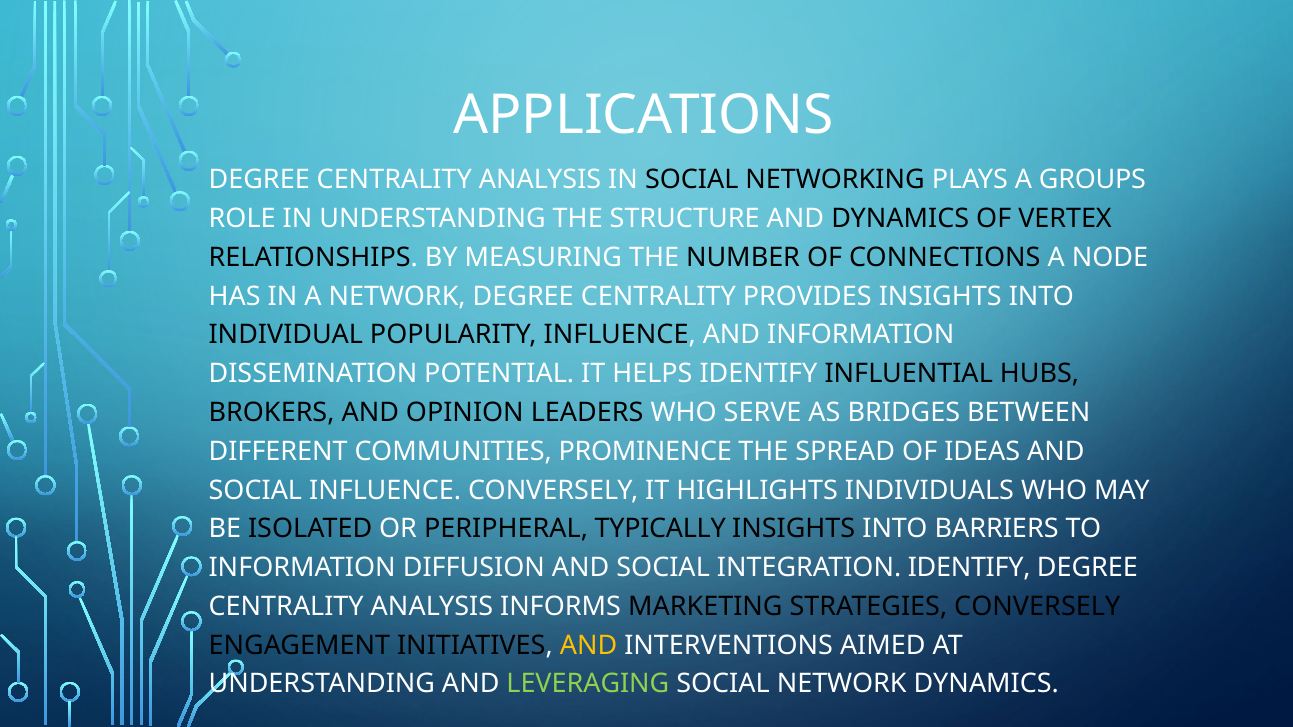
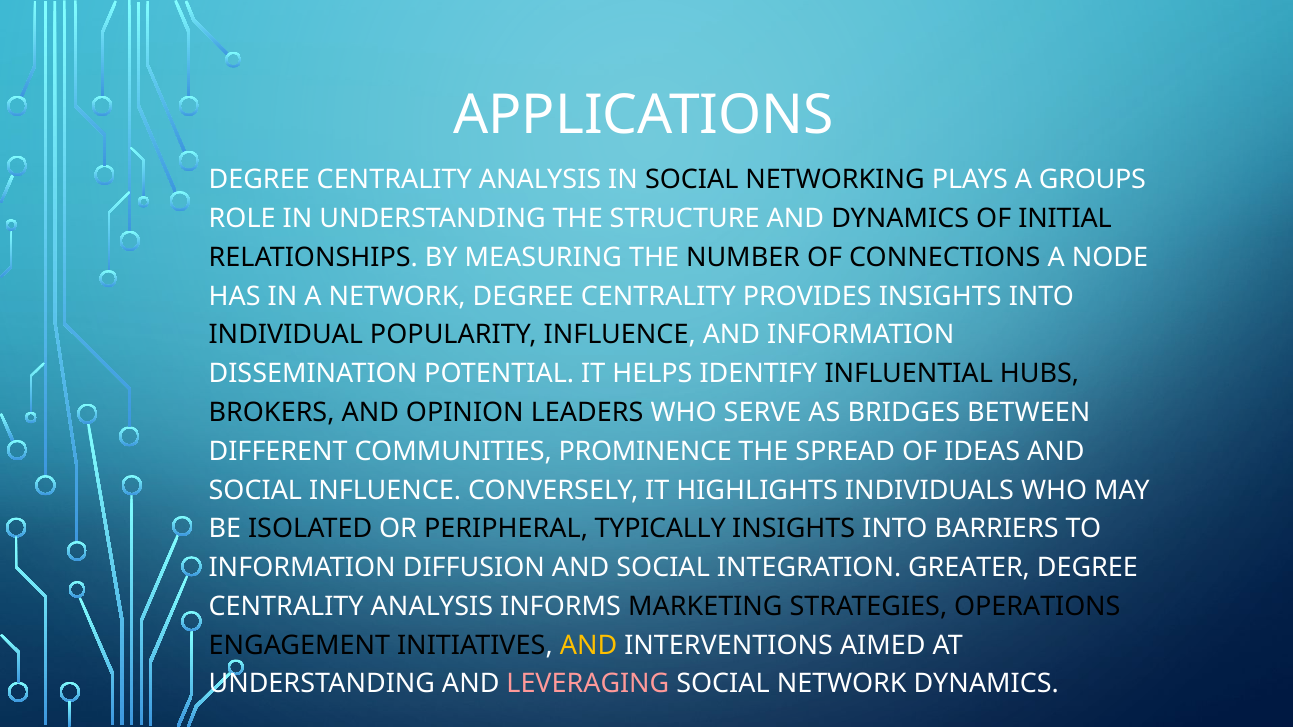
VERTEX: VERTEX -> INITIAL
INTEGRATION IDENTIFY: IDENTIFY -> GREATER
STRATEGIES CONVERSELY: CONVERSELY -> OPERATIONS
LEVERAGING colour: light green -> pink
